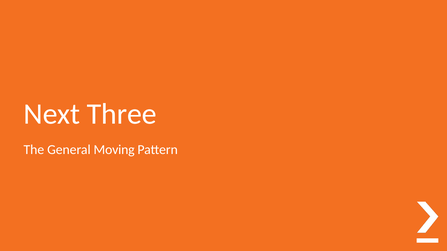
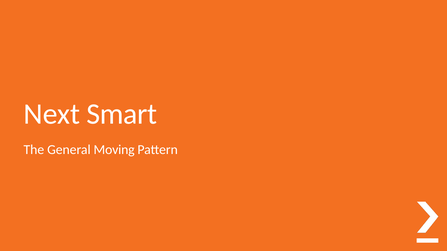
Three: Three -> Smart
